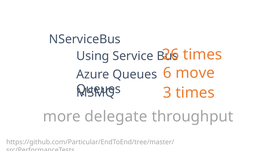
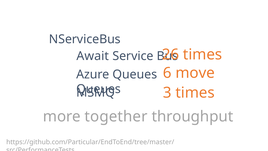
Using: Using -> Await
delegate: delegate -> together
